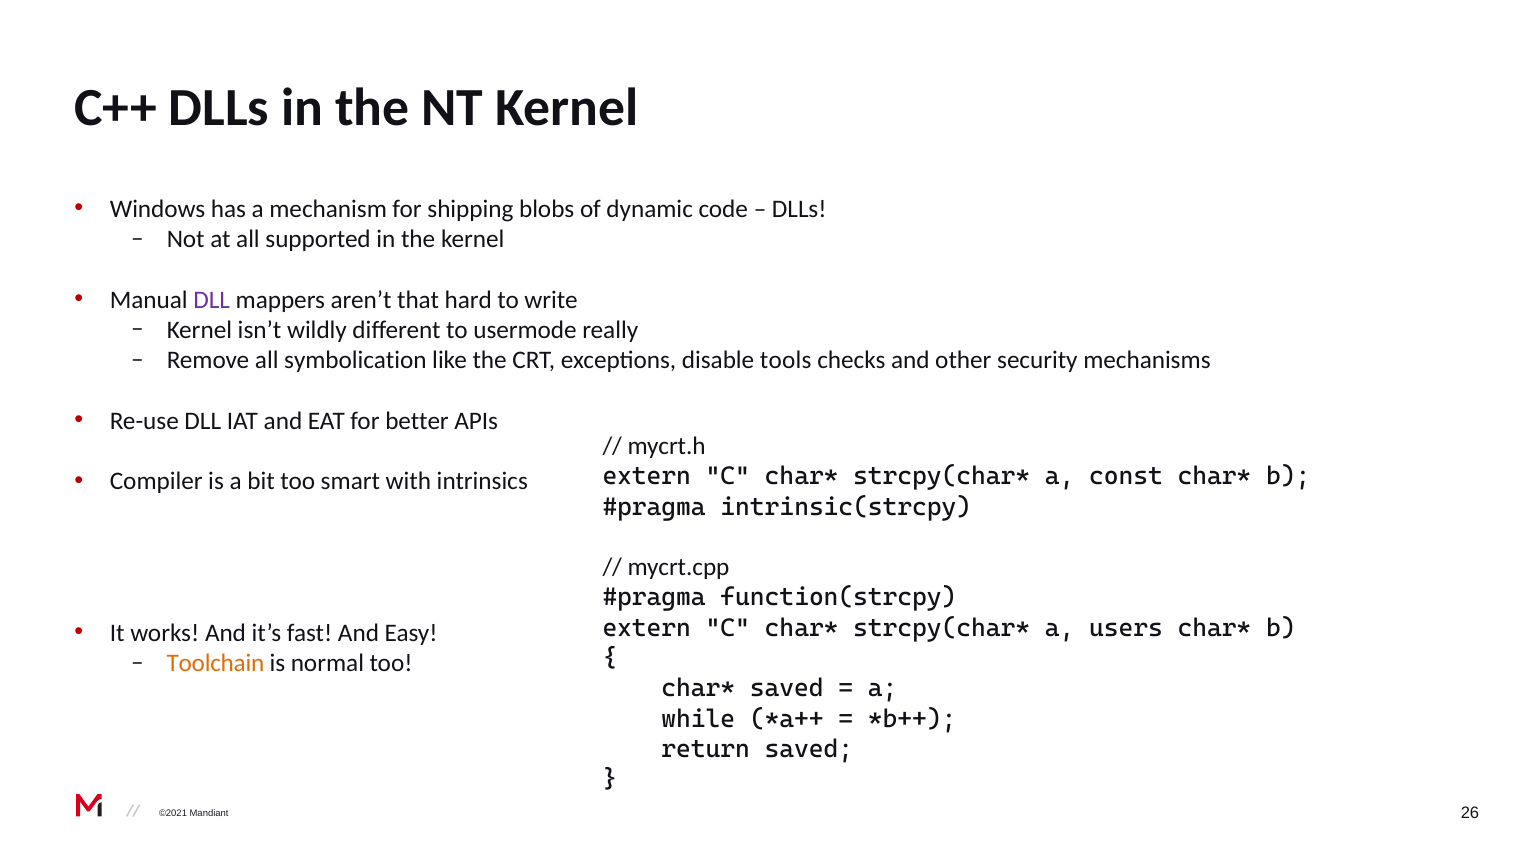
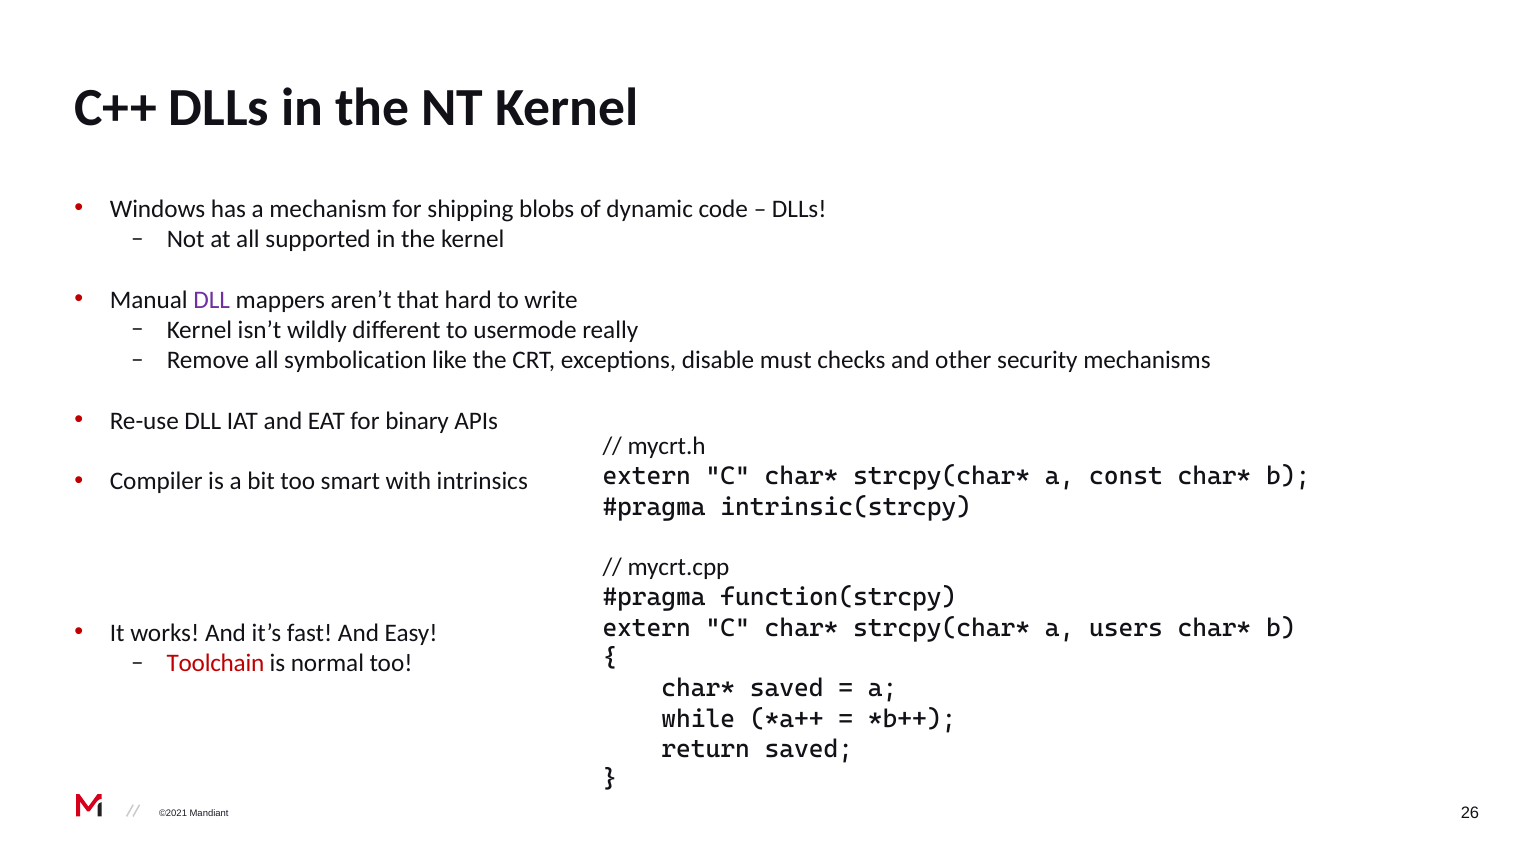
tools: tools -> must
better: better -> binary
Toolchain colour: orange -> red
